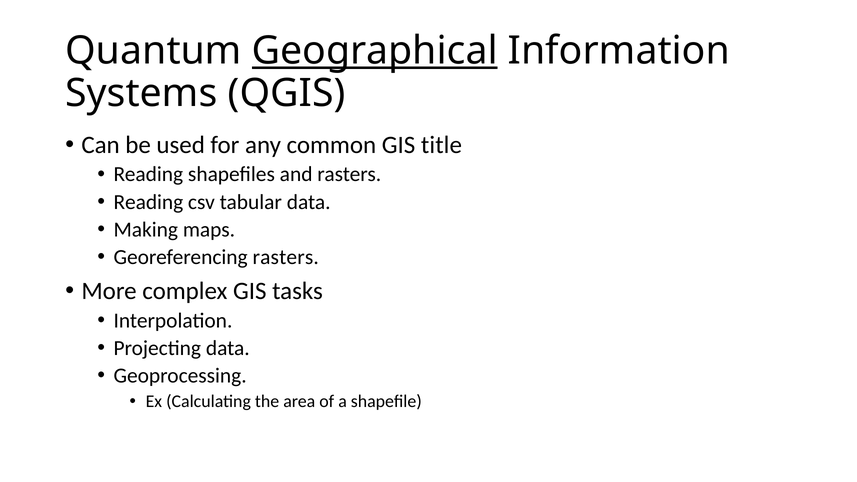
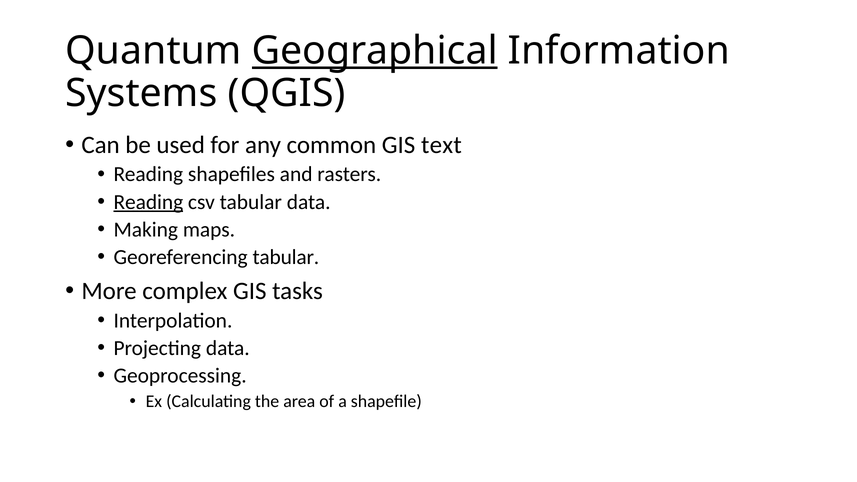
title: title -> text
Reading at (148, 202) underline: none -> present
Georeferencing rasters: rasters -> tabular
